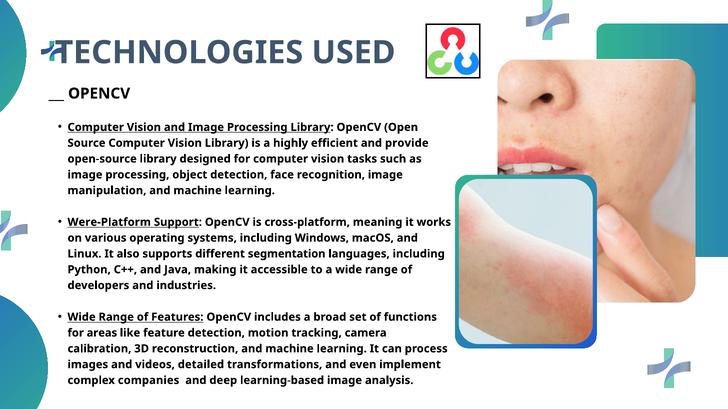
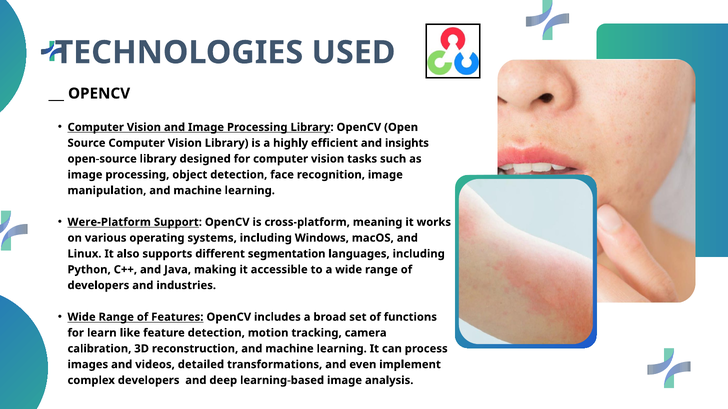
provide: provide -> insights
areas: areas -> learn
complex companies: companies -> developers
